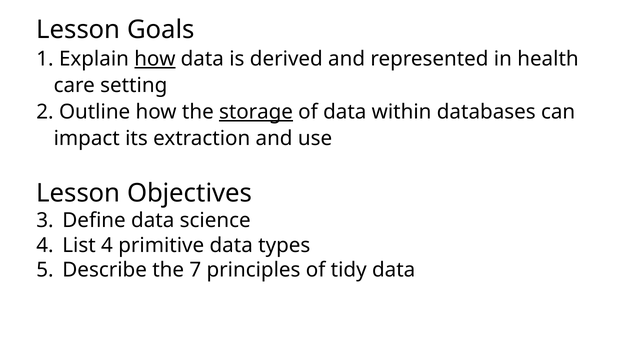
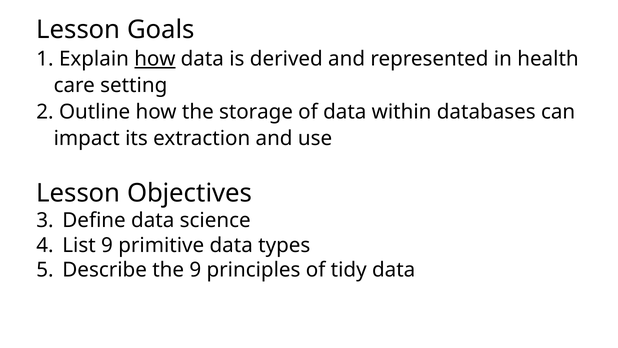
storage underline: present -> none
List 4: 4 -> 9
the 7: 7 -> 9
